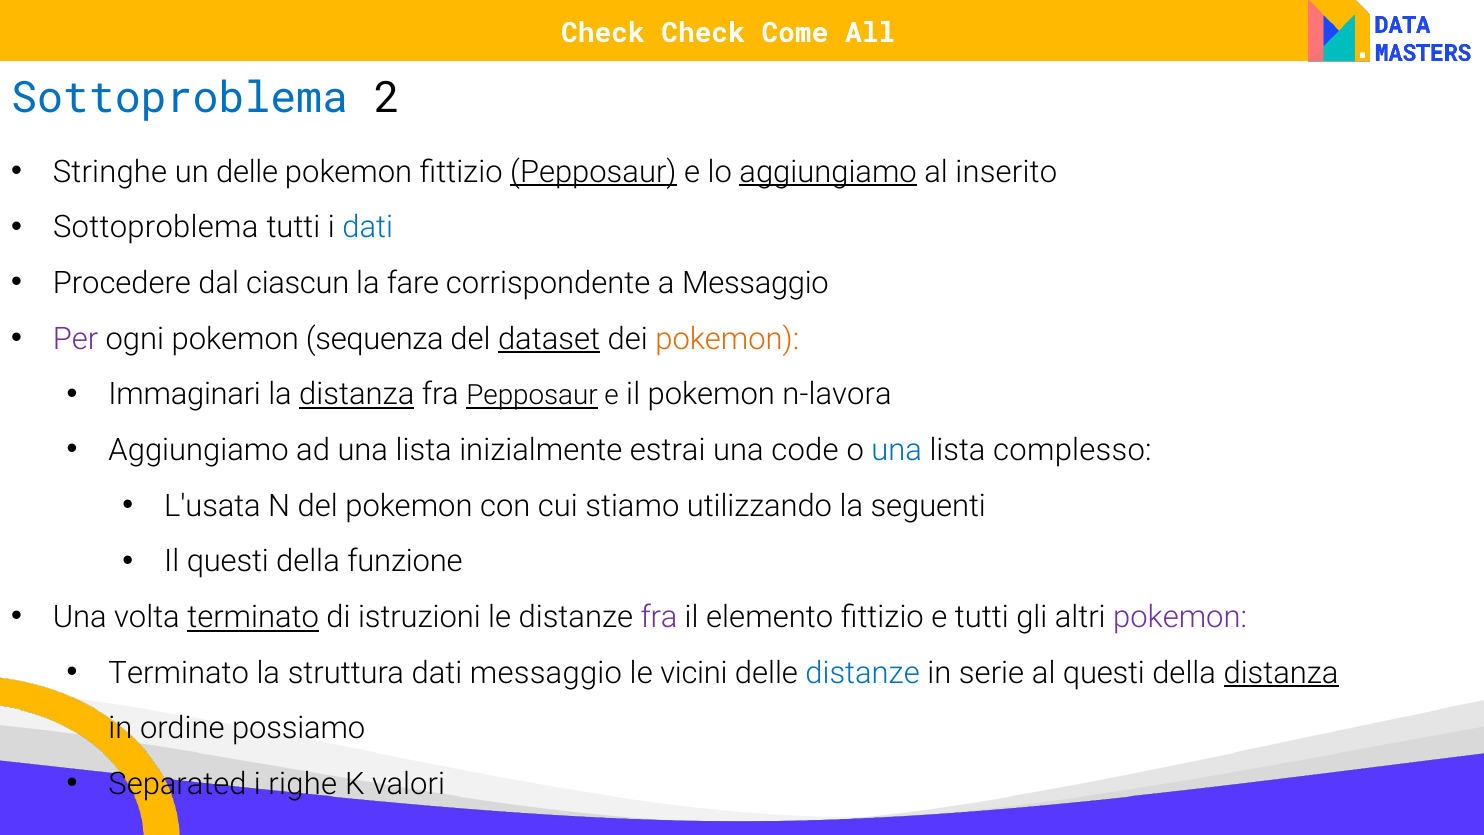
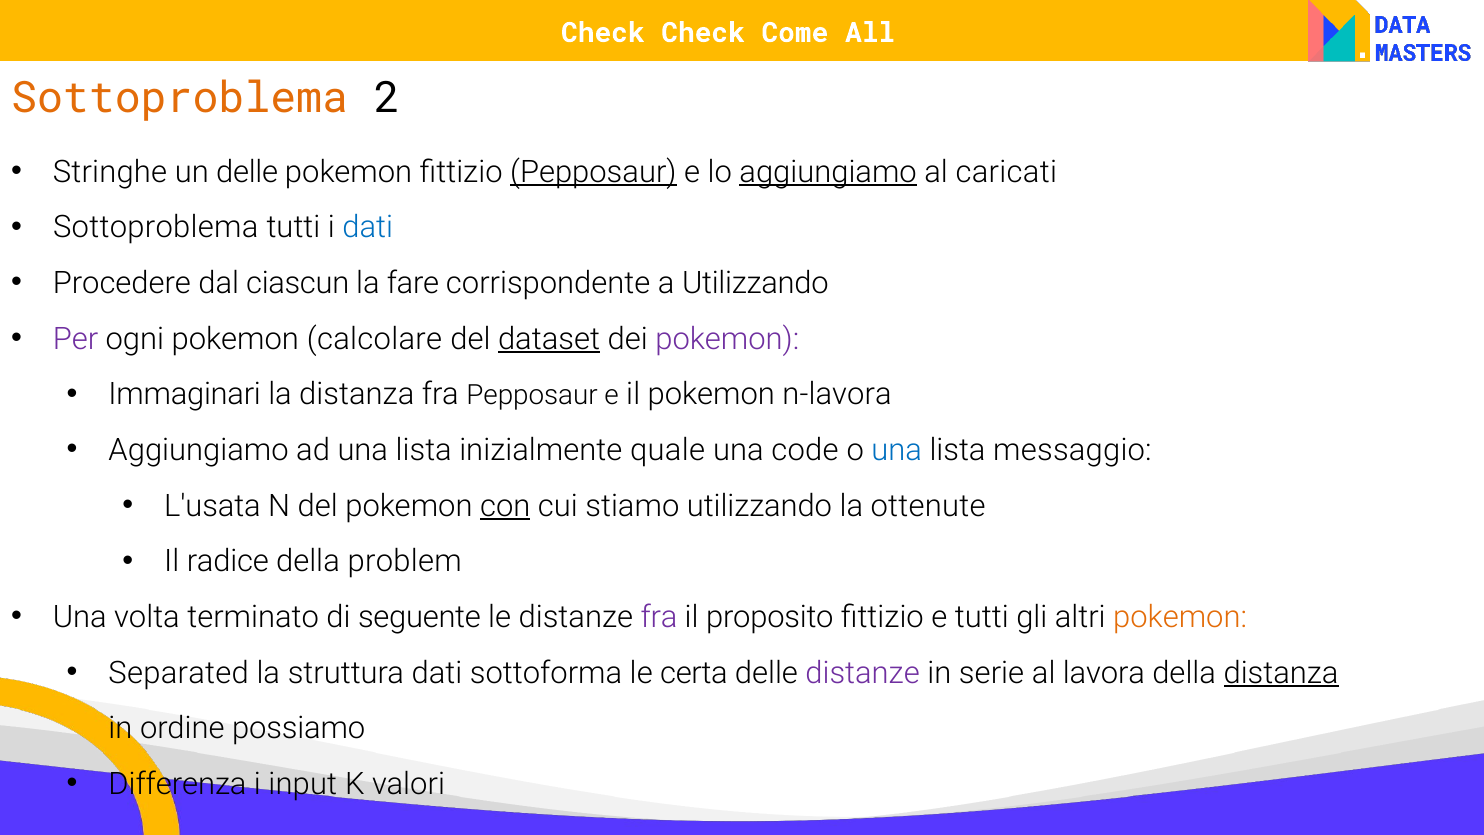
Sottoproblema at (180, 98) colour: blue -> orange
inserito: inserito -> caricati
a Messaggio: Messaggio -> Utilizzando
sequenza: sequenza -> calcolare
pokemon at (727, 339) colour: orange -> purple
distanza at (357, 395) underline: present -> none
Pepposaur at (532, 396) underline: present -> none
estrai: estrai -> quale
complesso: complesso -> messaggio
con underline: none -> present
seguenti: seguenti -> ottenute
Il questi: questi -> radice
funzione: funzione -> problem
terminato at (253, 617) underline: present -> none
istruzioni: istruzioni -> seguente
elemento: elemento -> proposito
pokemon at (1180, 617) colour: purple -> orange
Terminato at (179, 673): Terminato -> Separated
dati messaggio: messaggio -> sottoforma
vicini: vicini -> certa
distanze at (863, 673) colour: blue -> purple
al questi: questi -> lavora
Separated: Separated -> Differenza
righe: righe -> input
